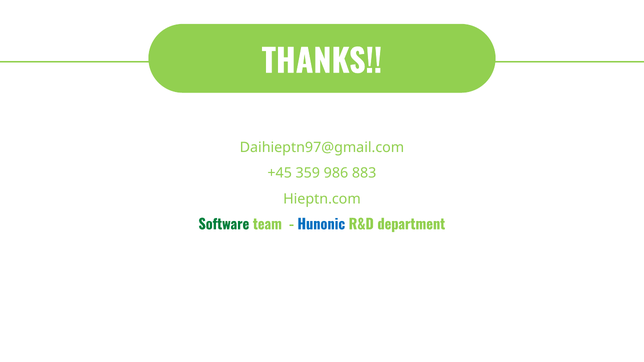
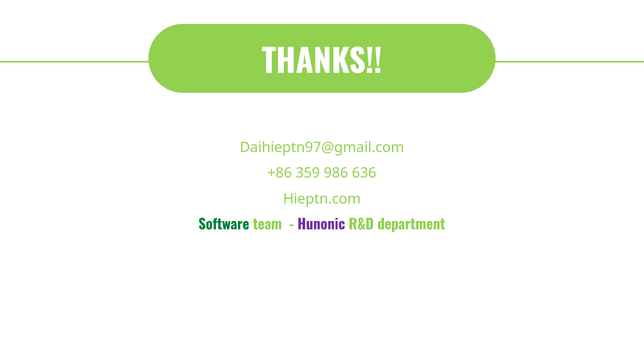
+45: +45 -> +86
883: 883 -> 636
Hunonic colour: blue -> purple
